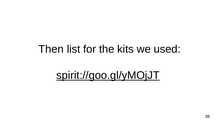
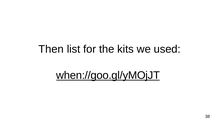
spirit://goo.gl/yMOjJT: spirit://goo.gl/yMOjJT -> when://goo.gl/yMOjJT
